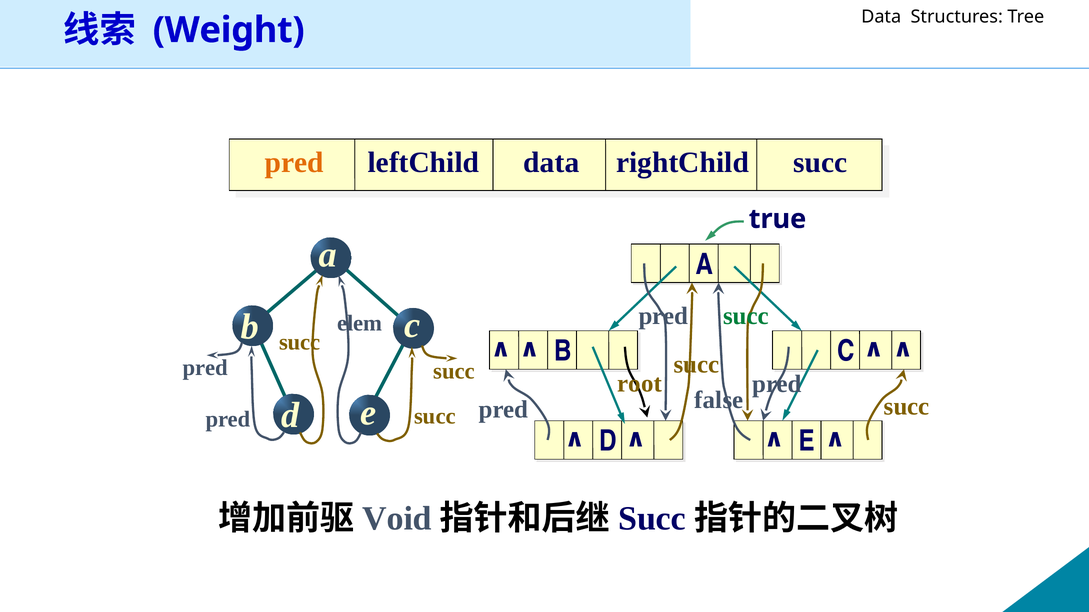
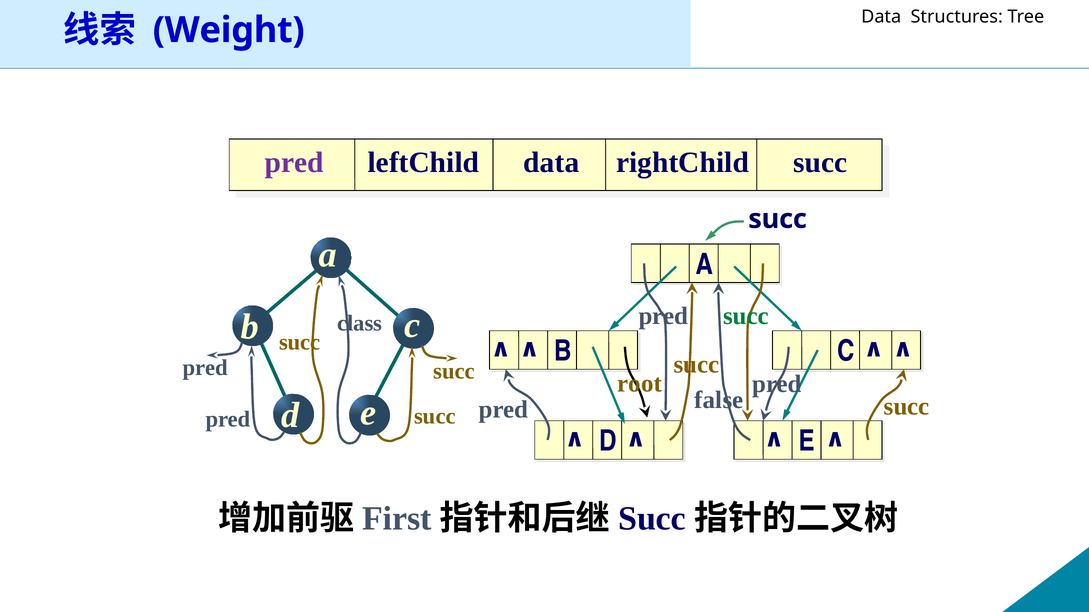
pred at (294, 163) colour: orange -> purple
true at (777, 219): true -> succ
elem: elem -> class
Void: Void -> First
